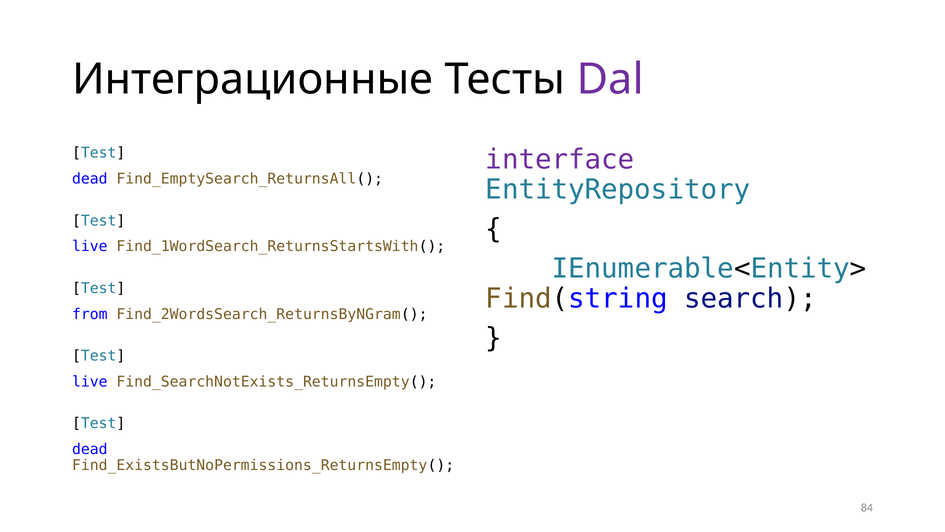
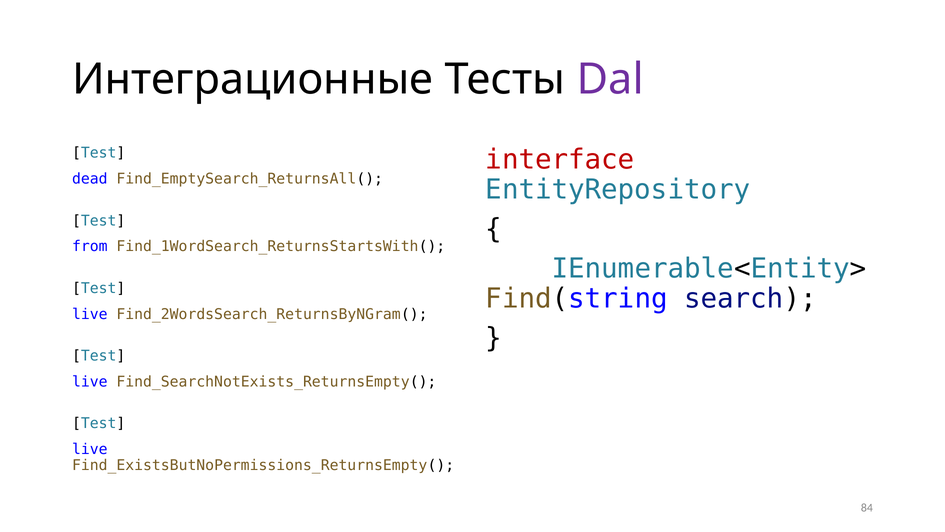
interface colour: purple -> red
live at (90, 246): live -> from
from at (90, 314): from -> live
dead at (90, 449): dead -> live
